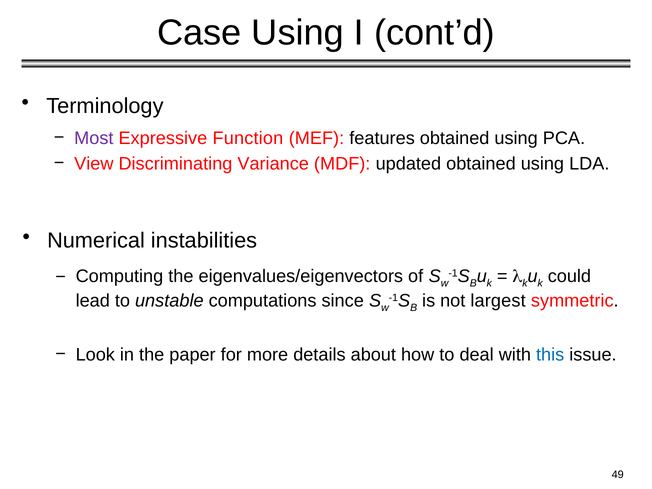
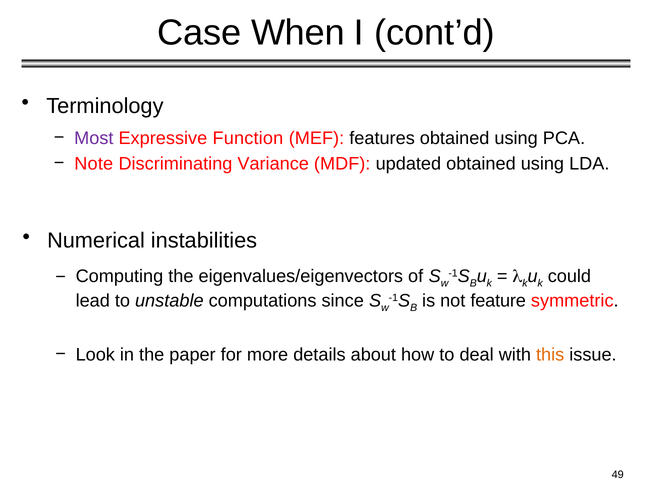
Case Using: Using -> When
View: View -> Note
largest: largest -> feature
this colour: blue -> orange
